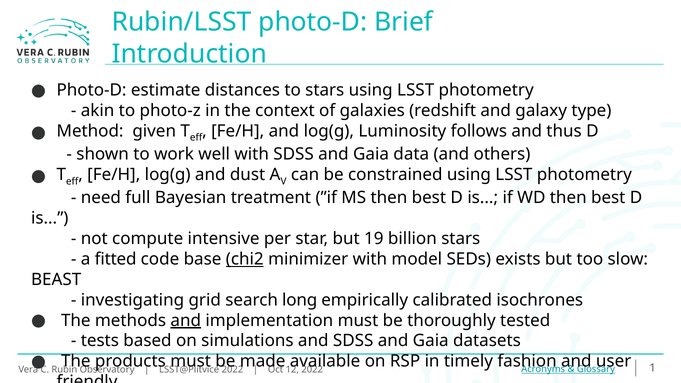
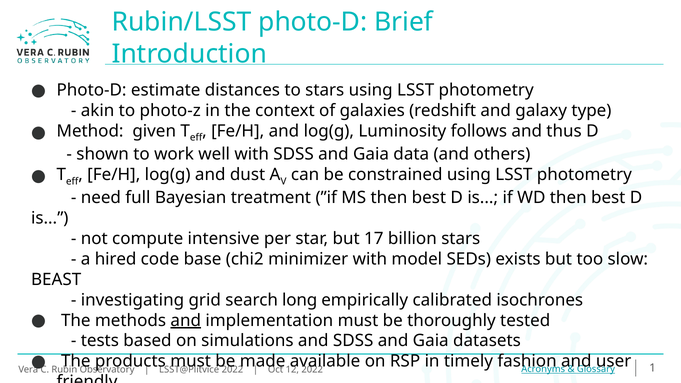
19: 19 -> 17
fitted: fitted -> hired
chi2 underline: present -> none
